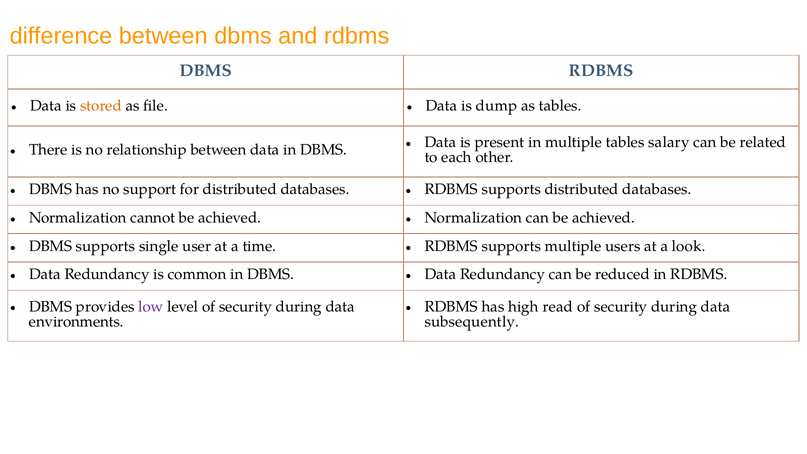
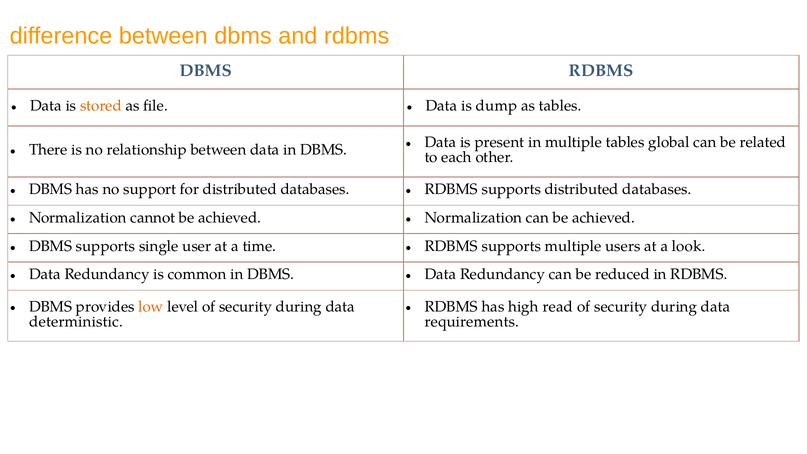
salary: salary -> global
low colour: purple -> orange
environments: environments -> deterministic
subsequently: subsequently -> requirements
